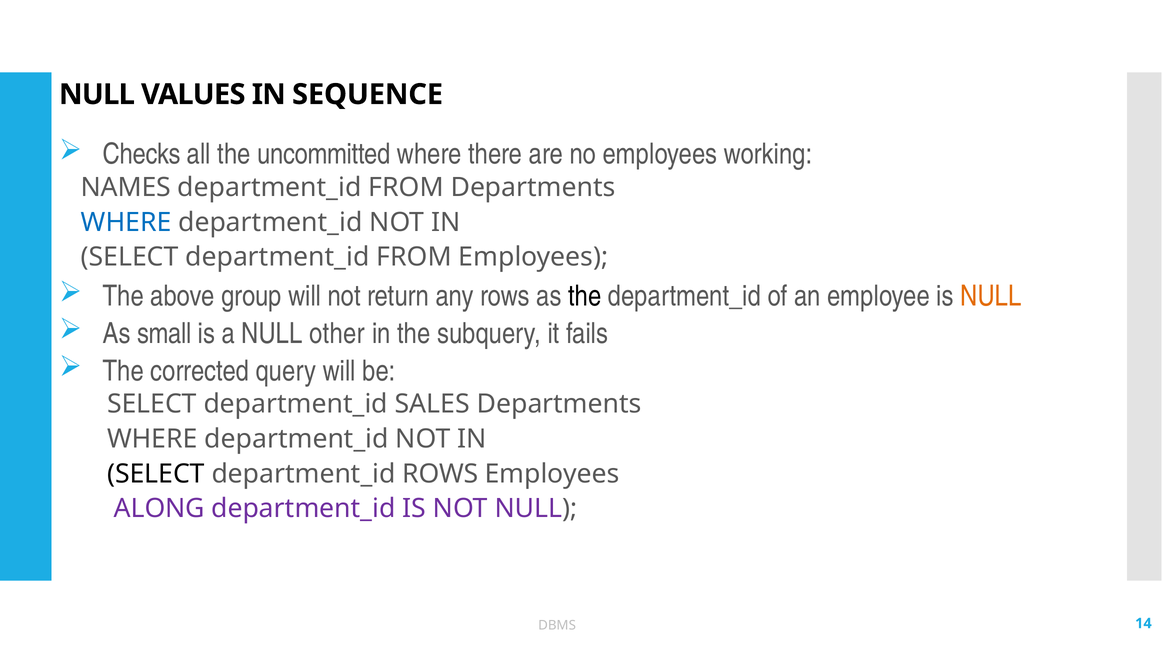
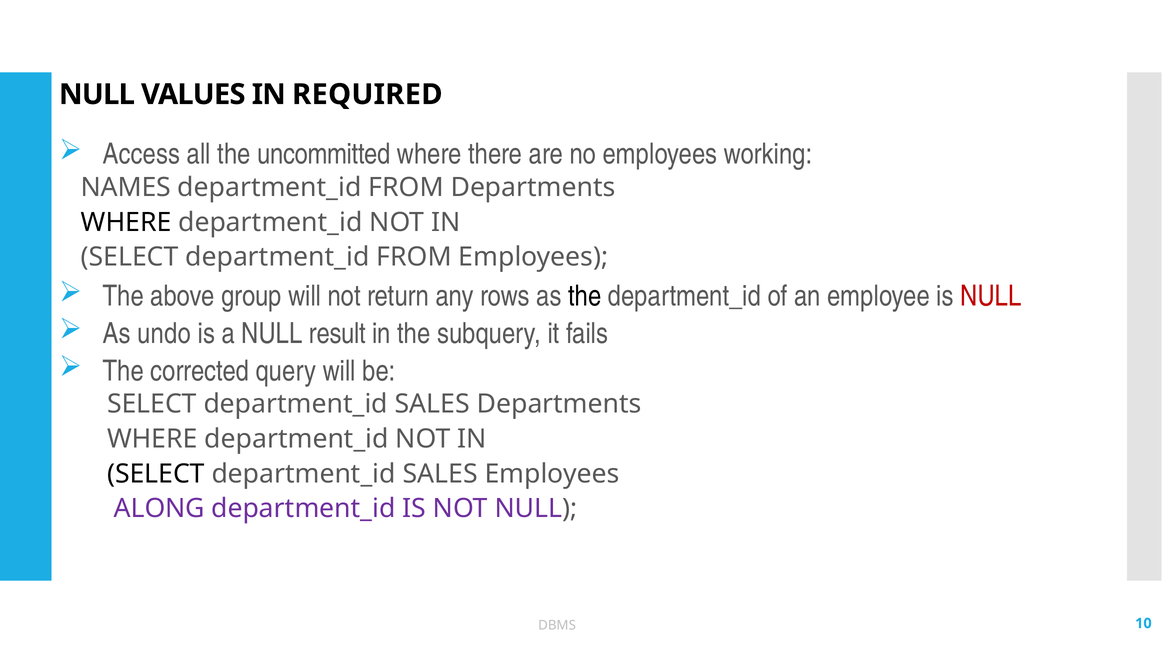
SEQUENCE: SEQUENCE -> REQUIRED
Checks: Checks -> Access
WHERE at (126, 222) colour: blue -> black
NULL at (991, 296) colour: orange -> red
small: small -> undo
other: other -> result
ROWS at (440, 474): ROWS -> SALES
14: 14 -> 10
